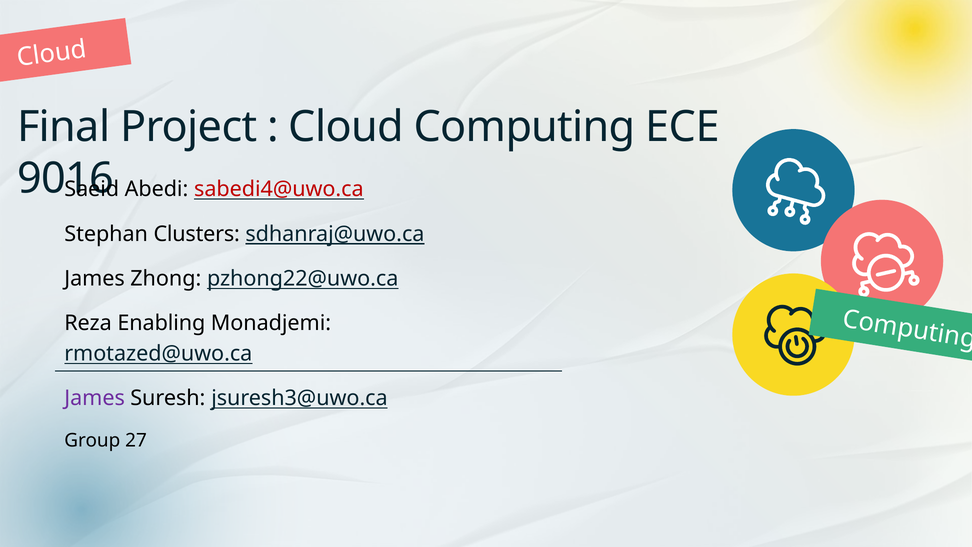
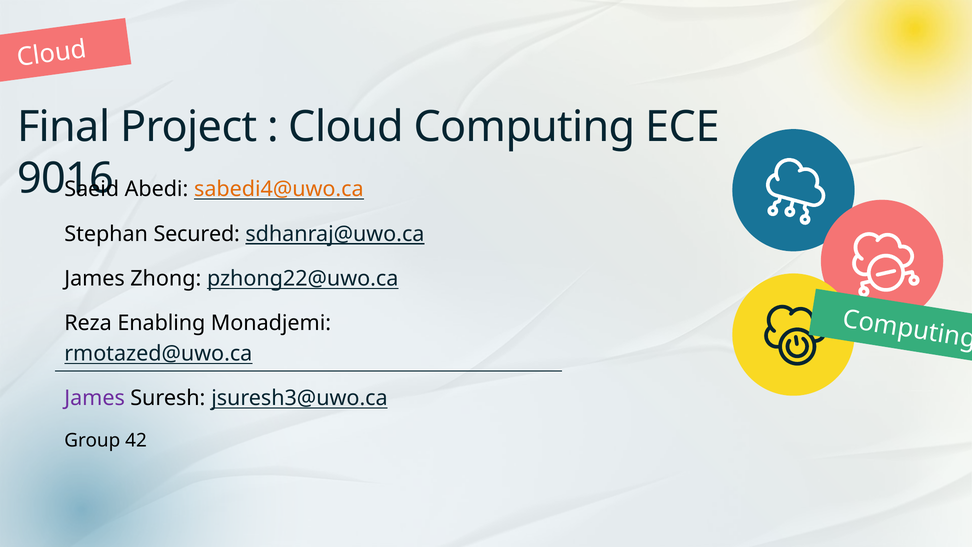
sabedi4@uwo.ca colour: red -> orange
Clusters: Clusters -> Secured
27: 27 -> 42
